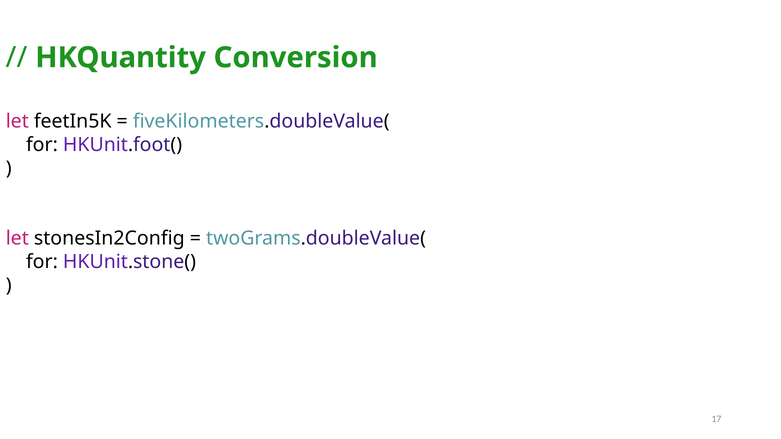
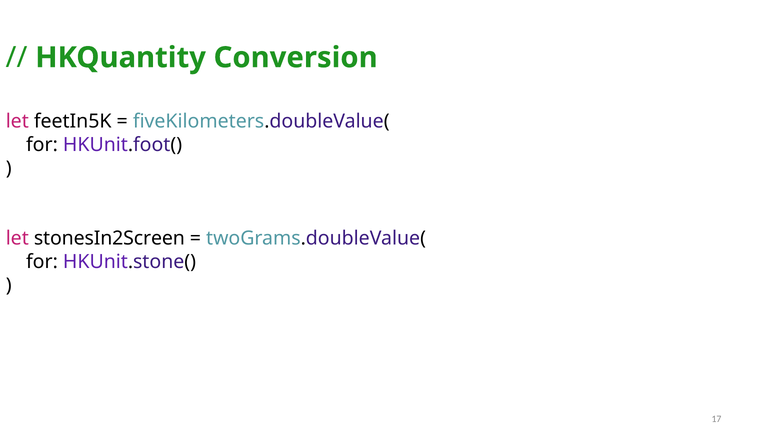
stonesIn2Config: stonesIn2Config -> stonesIn2Screen
